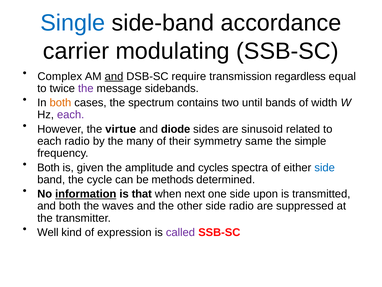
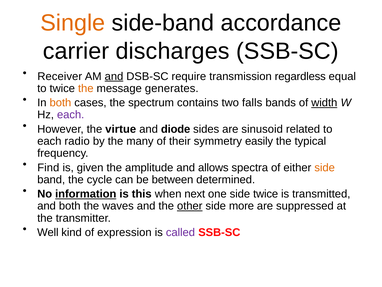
Single colour: blue -> orange
modulating: modulating -> discharges
Complex: Complex -> Receiver
the at (86, 88) colour: purple -> orange
sidebands: sidebands -> generates
until: until -> falls
width underline: none -> present
same: same -> easily
simple: simple -> typical
Both at (48, 167): Both -> Find
cycles: cycles -> allows
side at (325, 167) colour: blue -> orange
methods: methods -> between
that: that -> this
side upon: upon -> twice
other underline: none -> present
side radio: radio -> more
